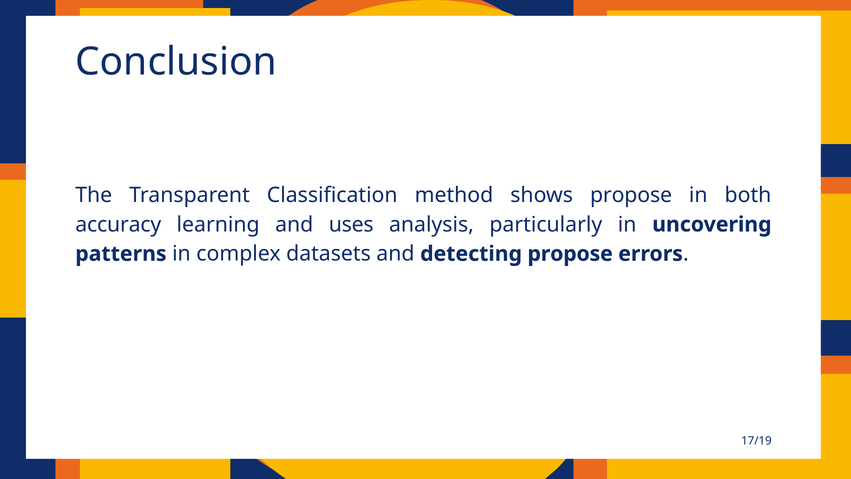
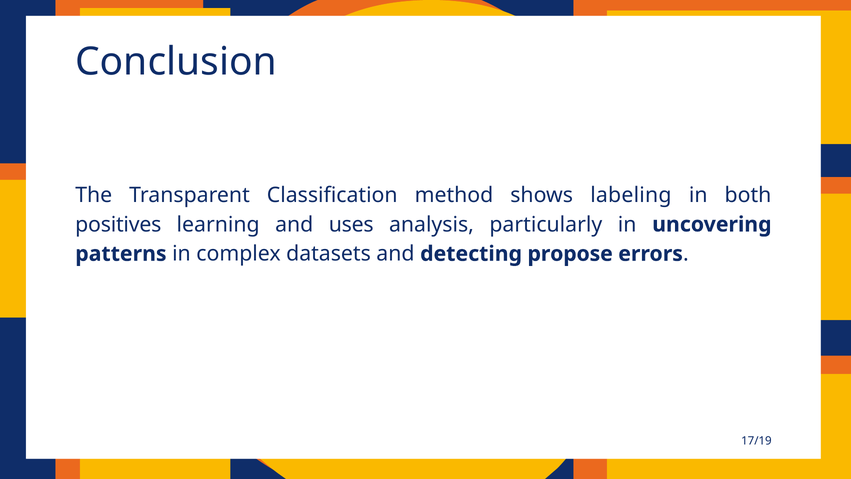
shows propose: propose -> labeling
accuracy: accuracy -> positives
